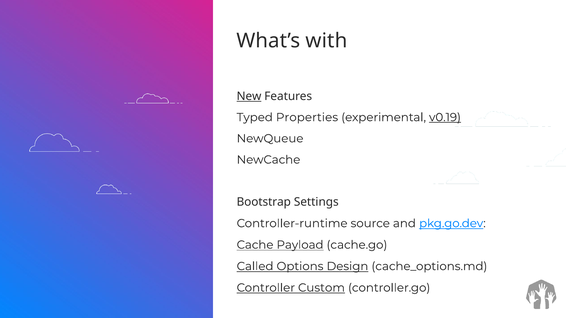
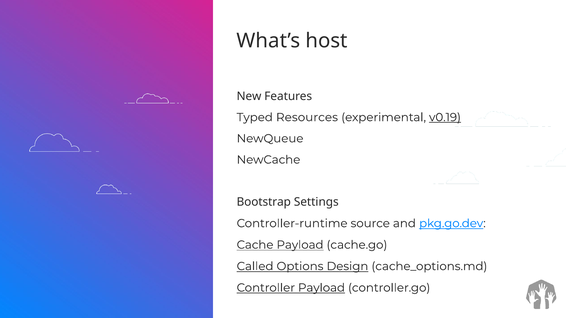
with: with -> host
New underline: present -> none
Properties: Properties -> Resources
Controller Custom: Custom -> Payload
